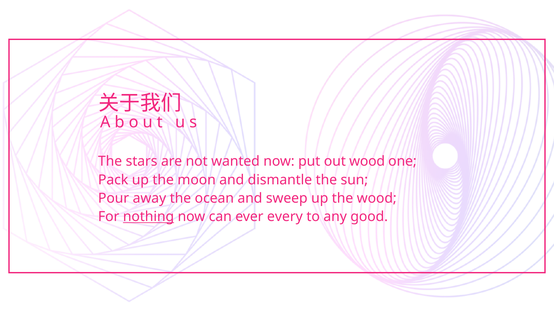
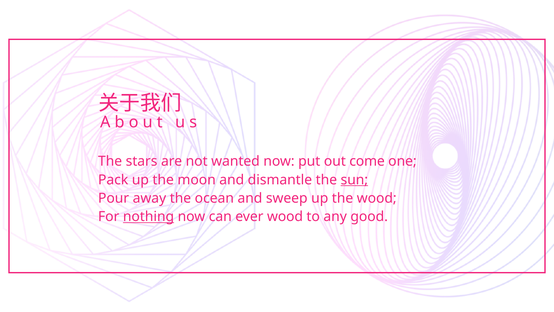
out wood: wood -> come
sun underline: none -> present
ever every: every -> wood
